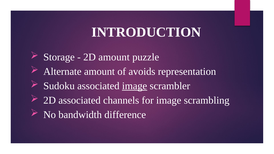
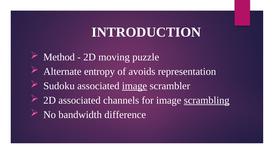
Storage: Storage -> Method
2D amount: amount -> moving
Alternate amount: amount -> entropy
scrambling underline: none -> present
